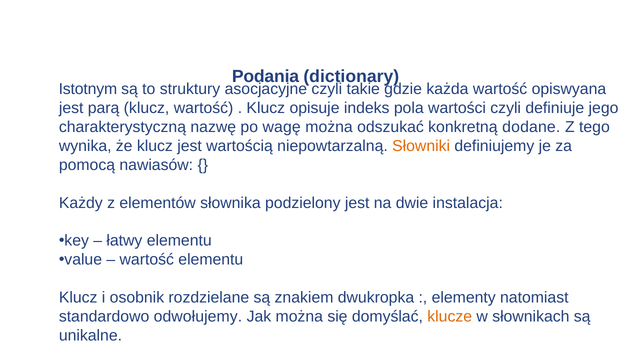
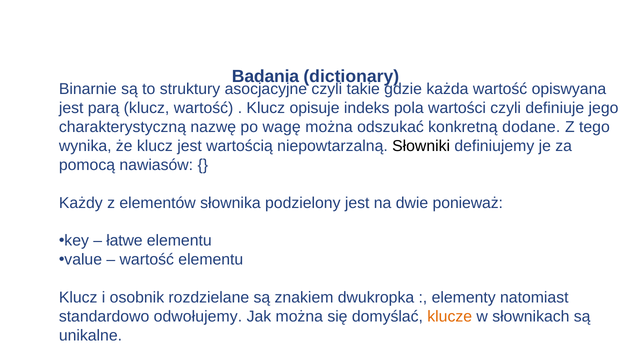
Podania: Podania -> Badania
Istotnym: Istotnym -> Binarnie
Słowniki colour: orange -> black
instalacja: instalacja -> ponieważ
łatwy: łatwy -> łatwe
